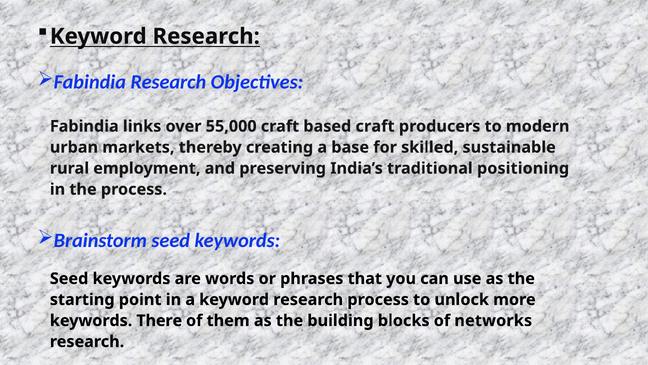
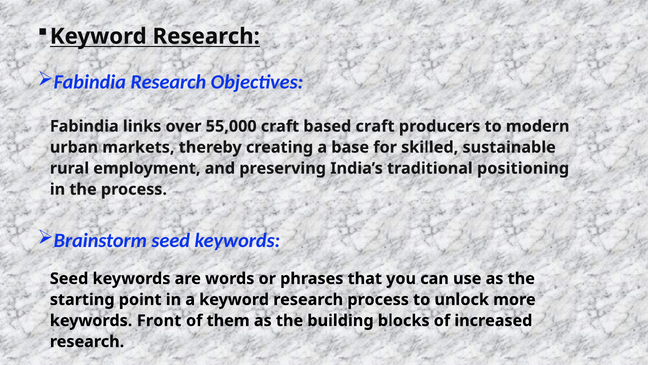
There: There -> Front
networks: networks -> increased
